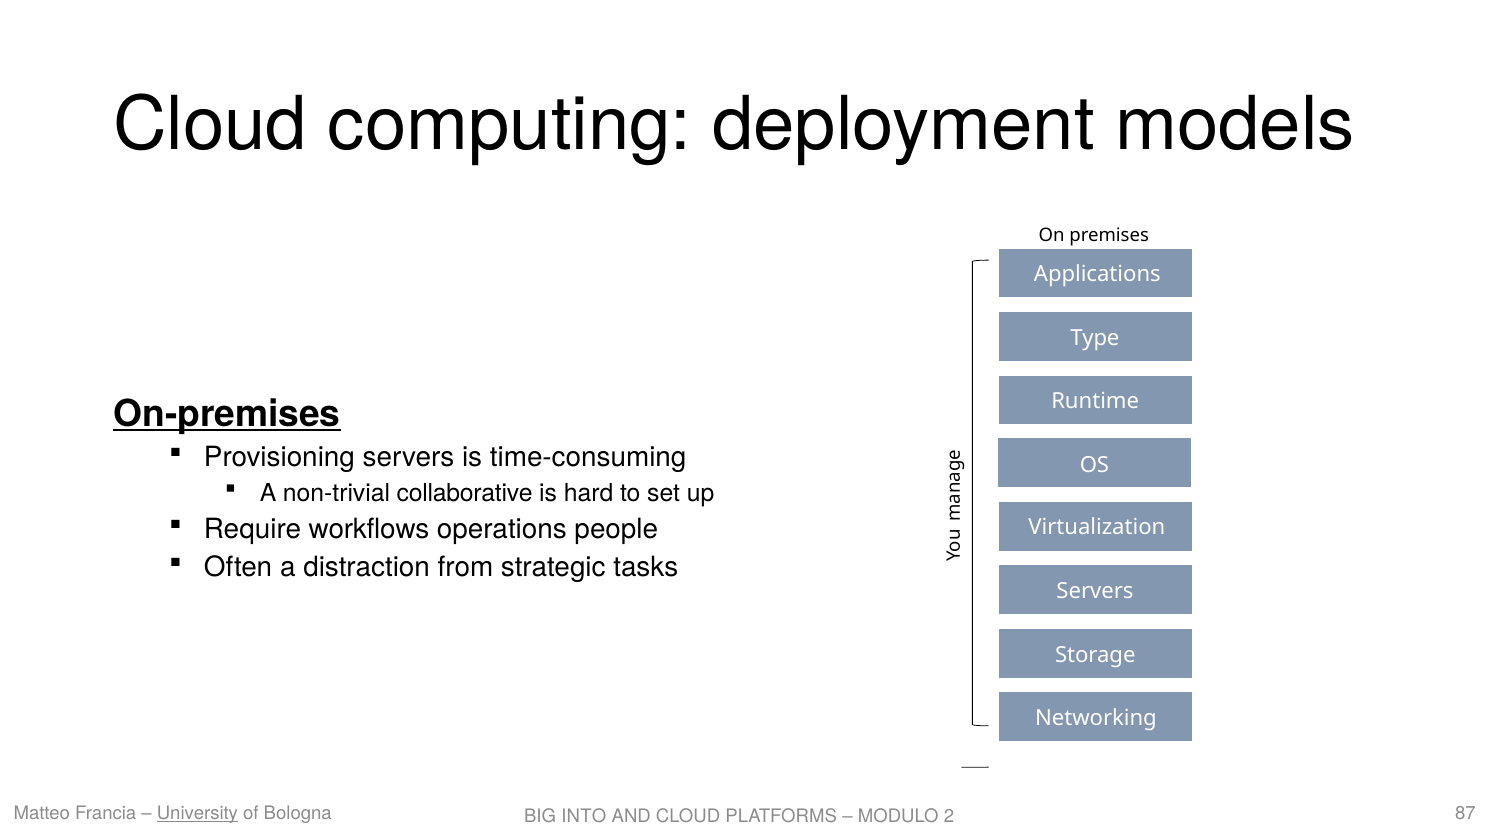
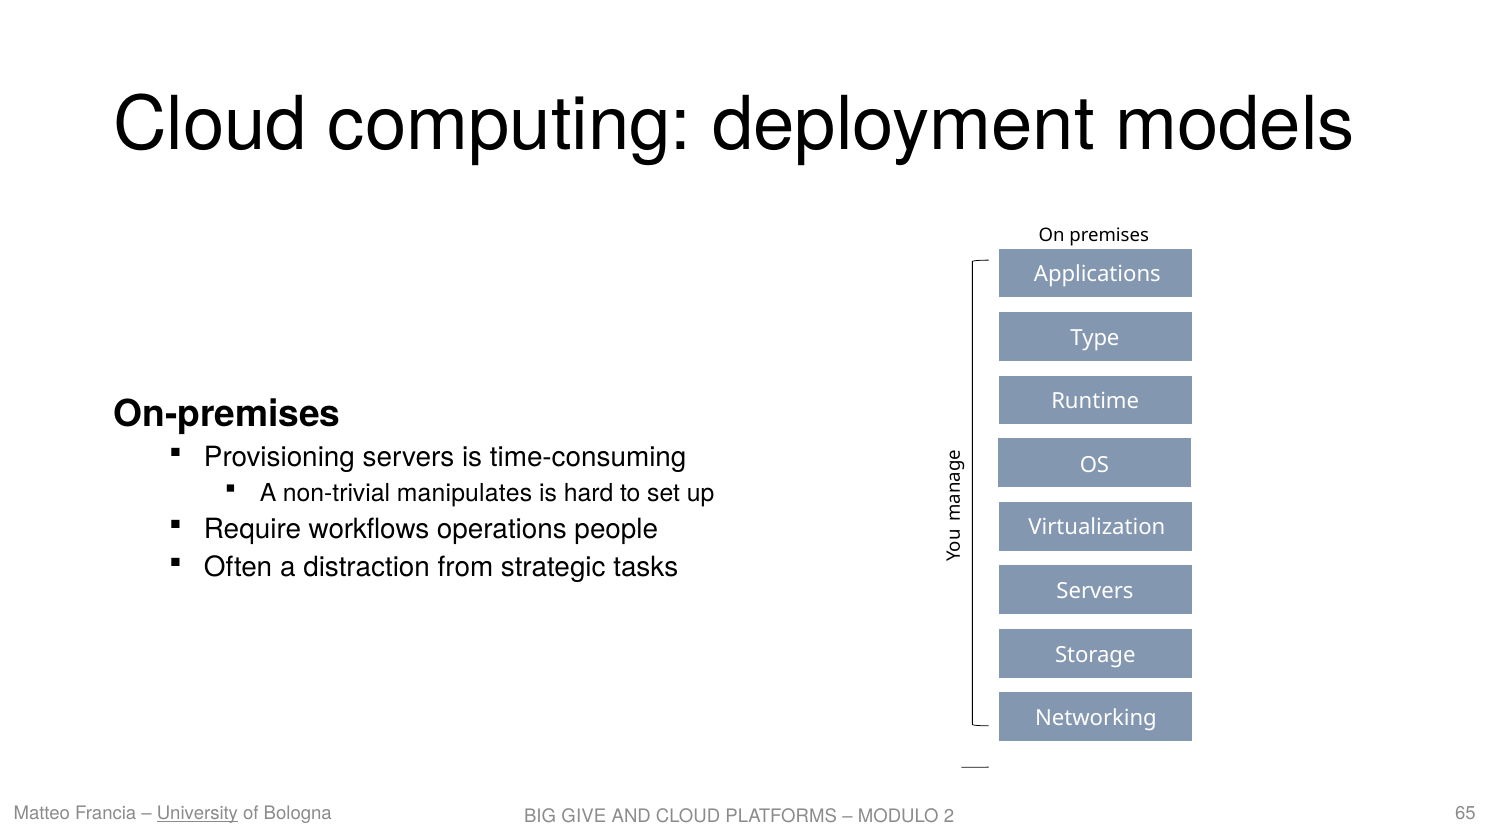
On-premises underline: present -> none
collaborative: collaborative -> manipulates
87: 87 -> 65
INTO: INTO -> GIVE
